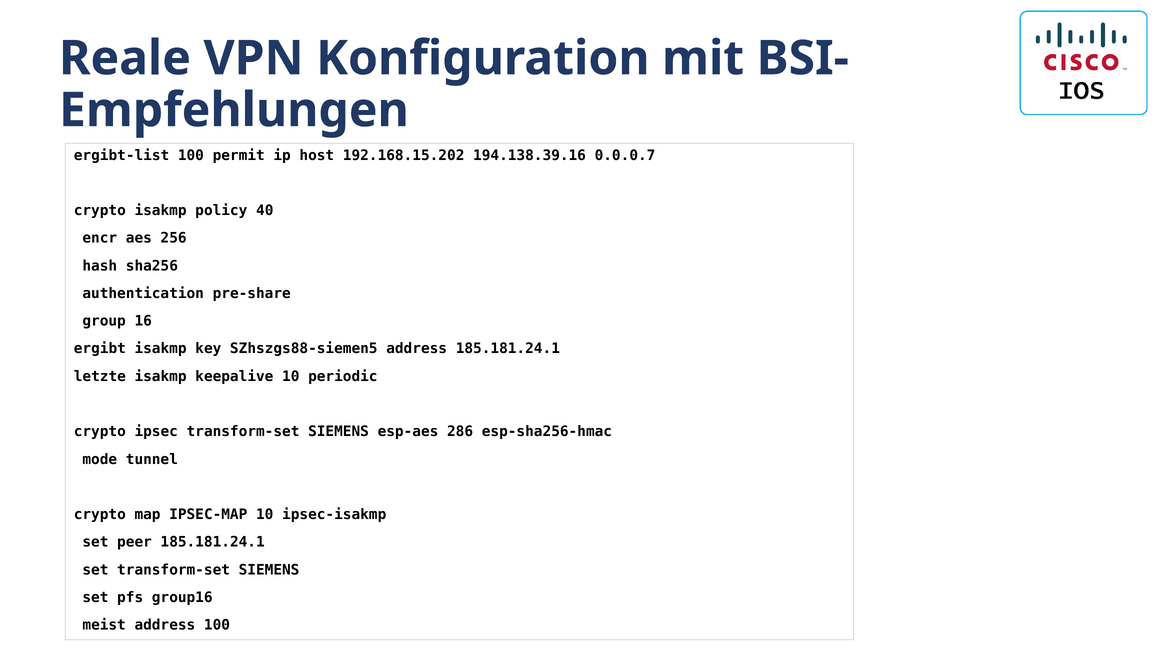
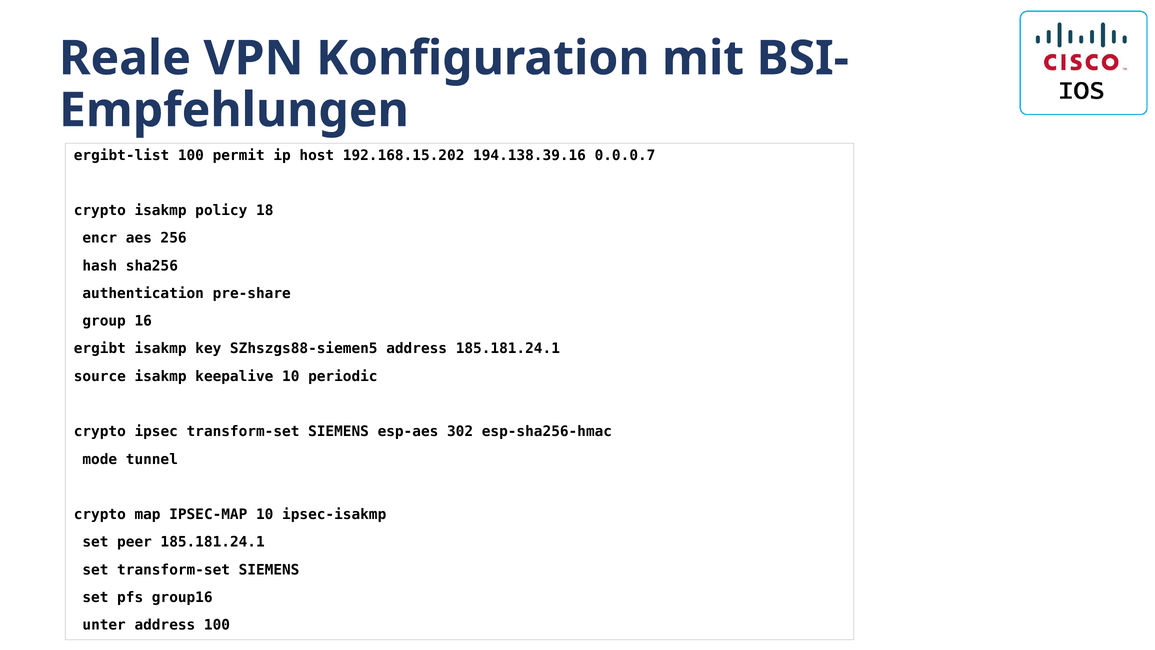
40: 40 -> 18
letzte: letzte -> source
286: 286 -> 302
meist: meist -> unter
